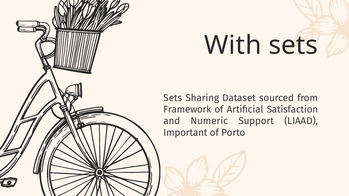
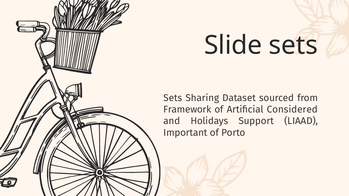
With: With -> Slide
Satisfaction: Satisfaction -> Considered
Numeric: Numeric -> Holidays
